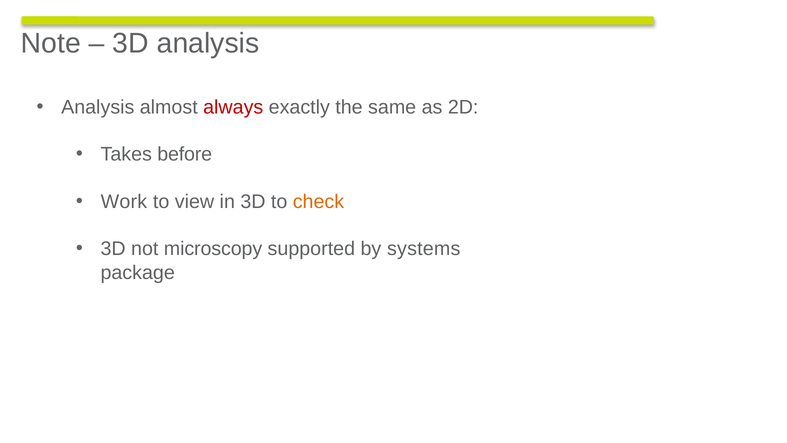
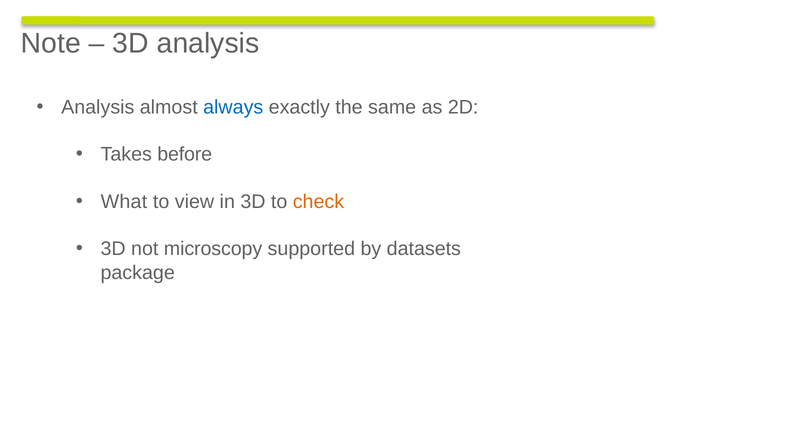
always colour: red -> blue
Work: Work -> What
systems: systems -> datasets
